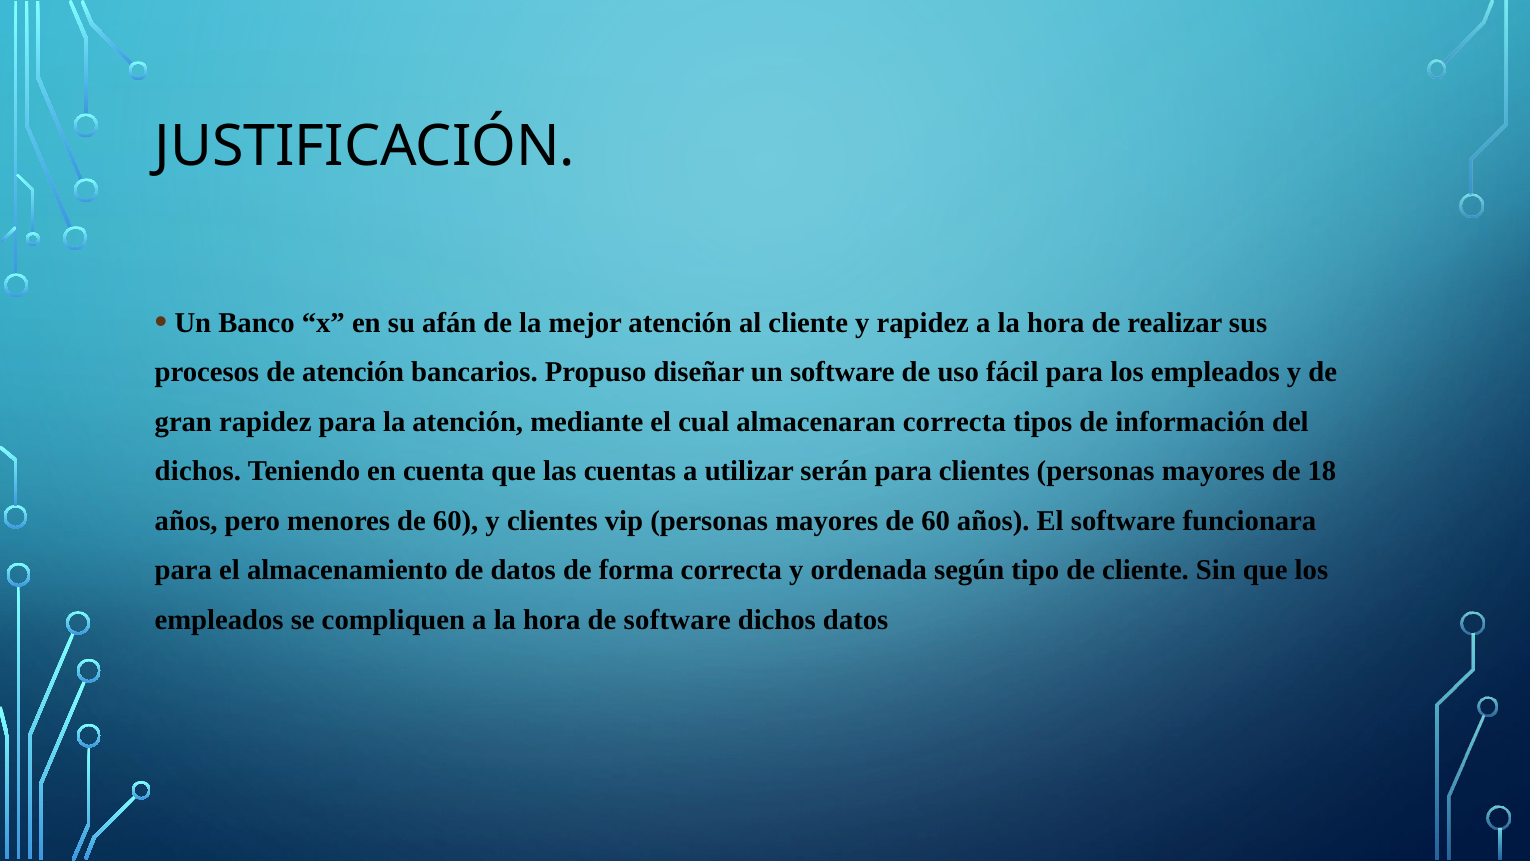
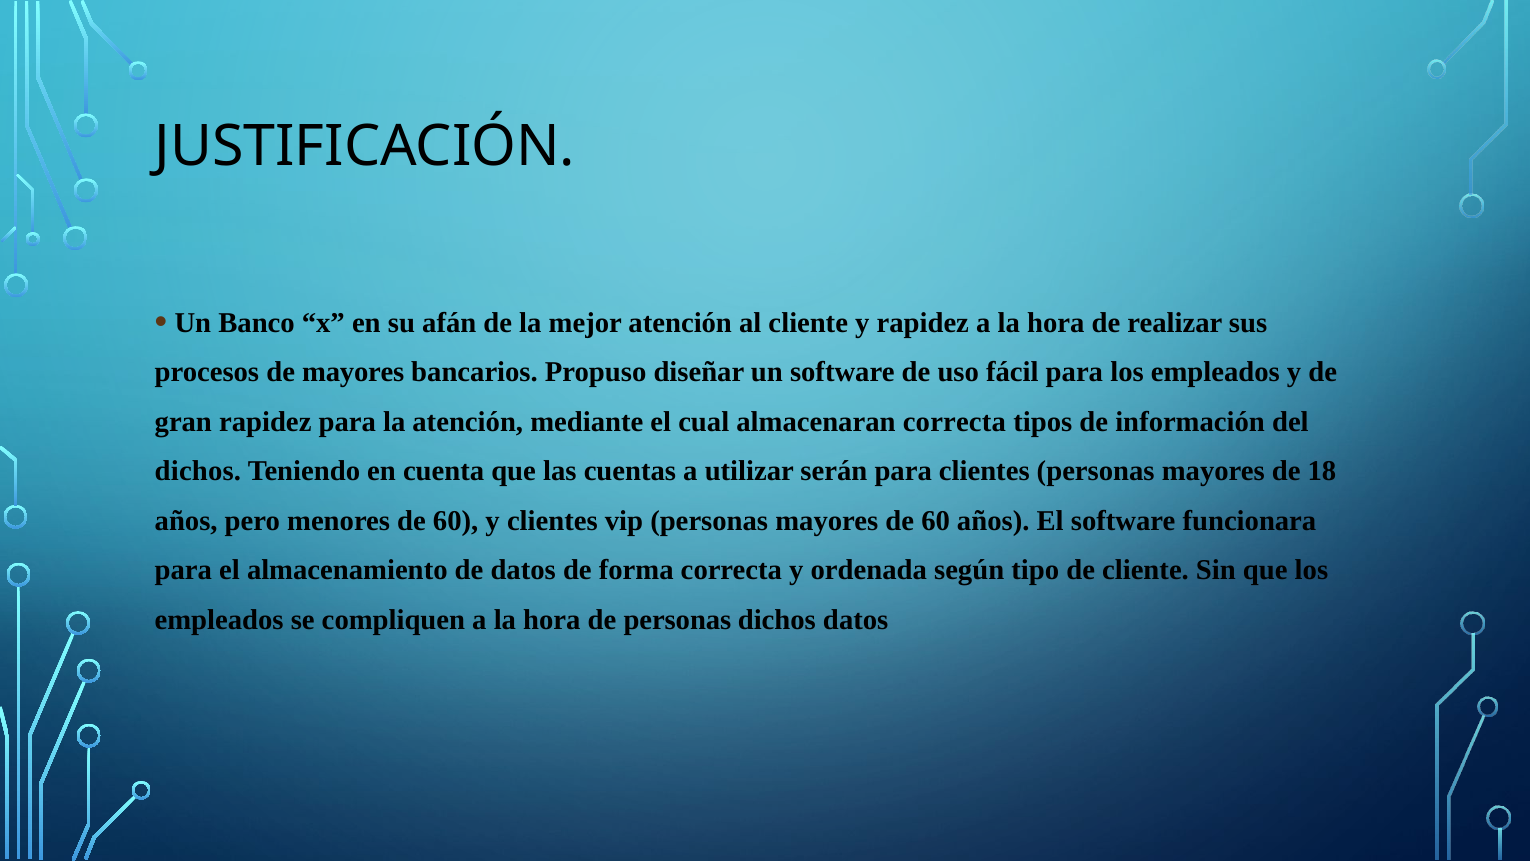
de atención: atención -> mayores
de software: software -> personas
